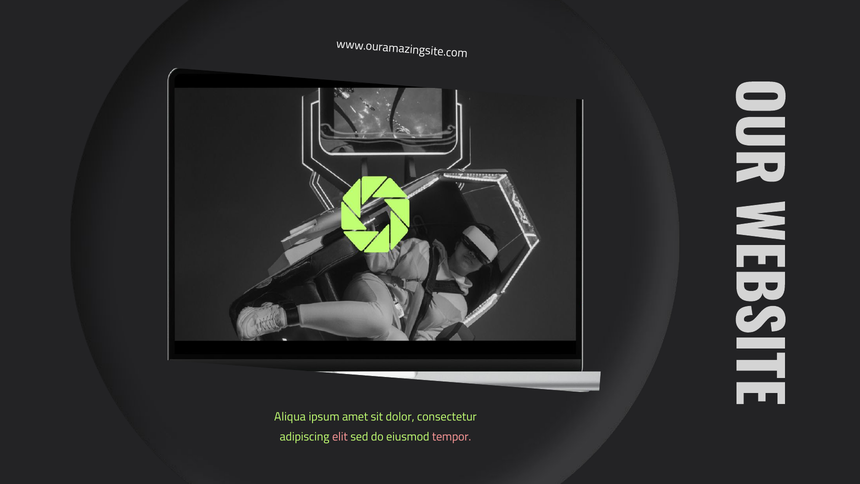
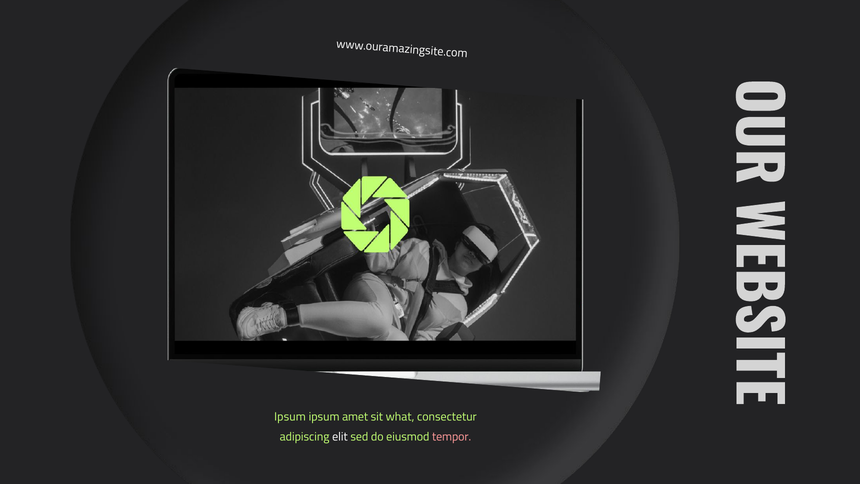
Aliqua at (290, 417): Aliqua -> Ipsum
dolor: dolor -> what
elit colour: pink -> white
